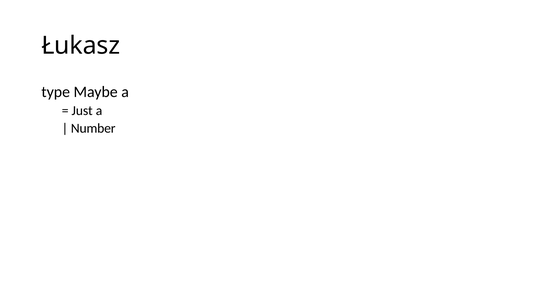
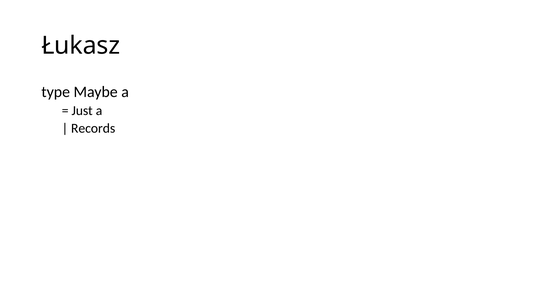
Number: Number -> Records
